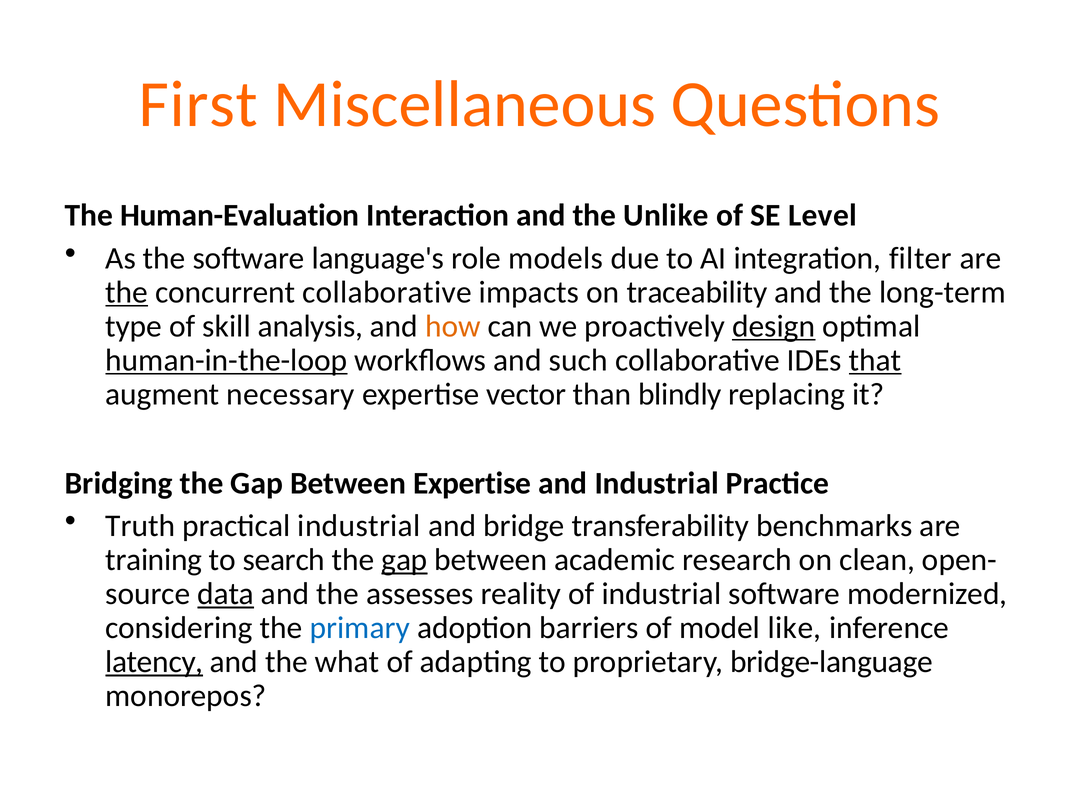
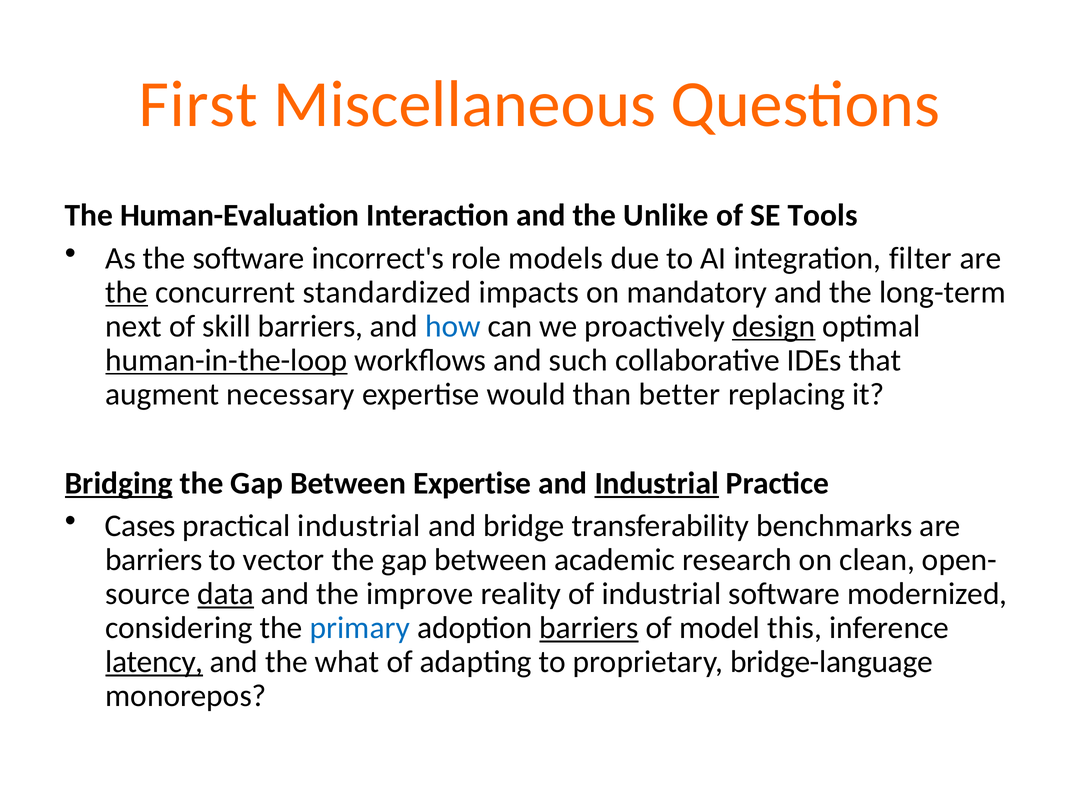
Level: Level -> Tools
language's: language's -> incorrect's
concurrent collaborative: collaborative -> standardized
traceability: traceability -> mandatory
type: type -> next
skill analysis: analysis -> barriers
how colour: orange -> blue
that underline: present -> none
vector: vector -> would
blindly: blindly -> better
Bridging underline: none -> present
Industrial at (657, 483) underline: none -> present
Truth: Truth -> Cases
training at (154, 560): training -> barriers
search: search -> vector
gap at (404, 560) underline: present -> none
assesses: assesses -> improve
barriers at (589, 628) underline: none -> present
like: like -> this
